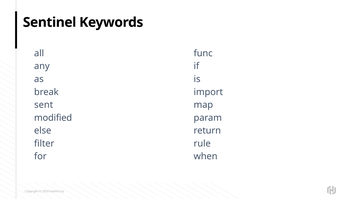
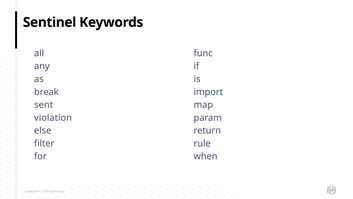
modified: modified -> violation
